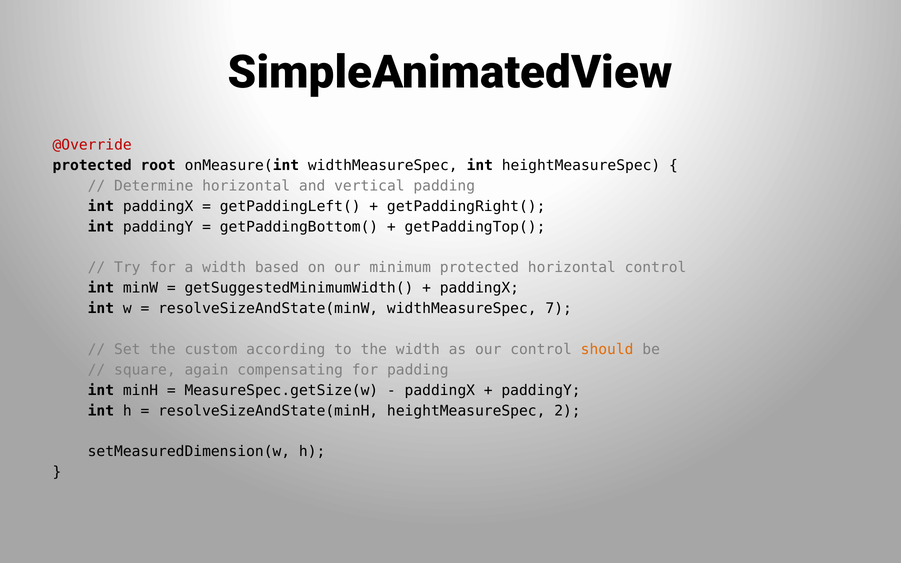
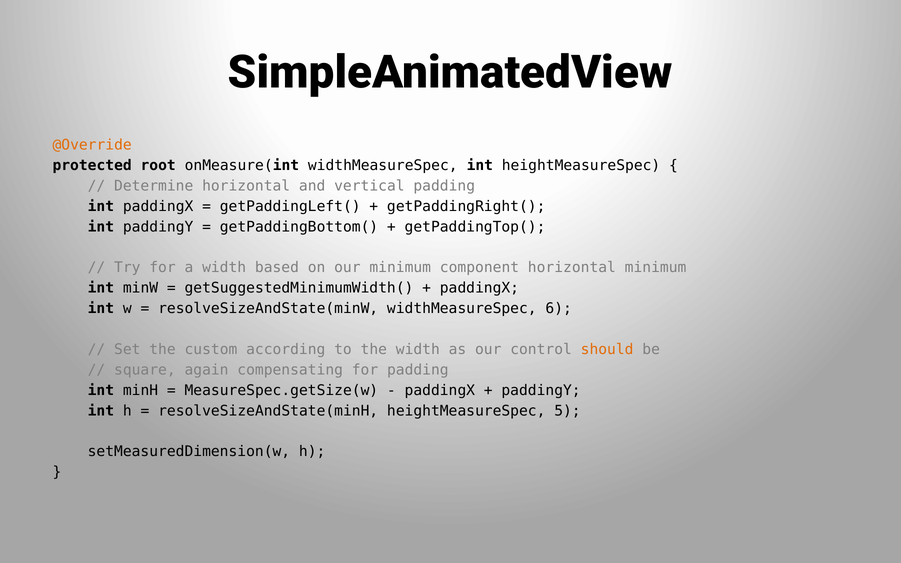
@Override colour: red -> orange
minimum protected: protected -> component
horizontal control: control -> minimum
7: 7 -> 6
2: 2 -> 5
